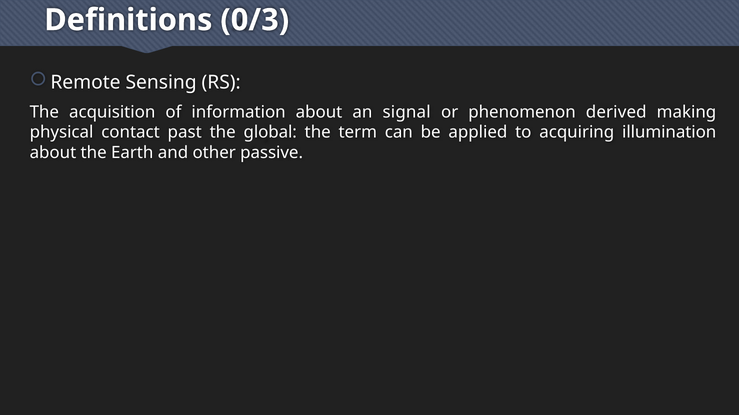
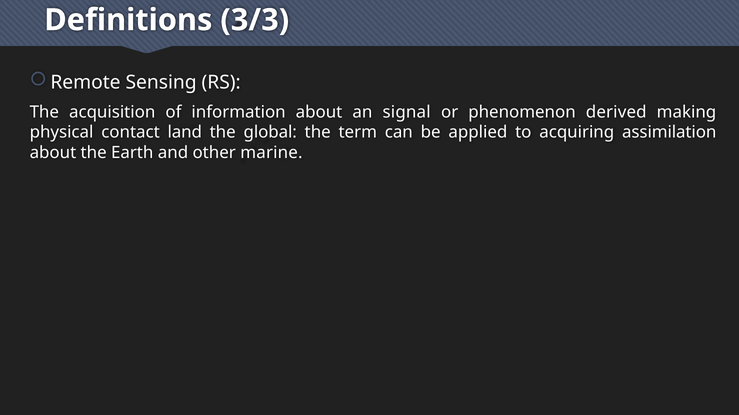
0/3: 0/3 -> 3/3
past: past -> land
illumination: illumination -> assimilation
passive: passive -> marine
